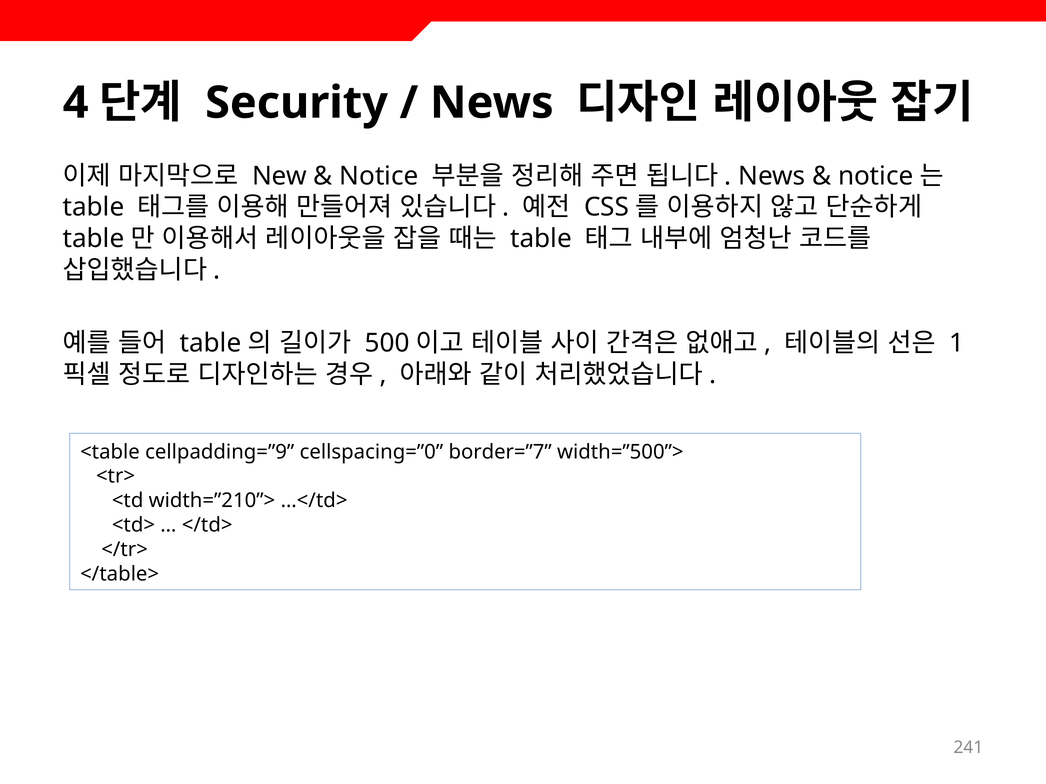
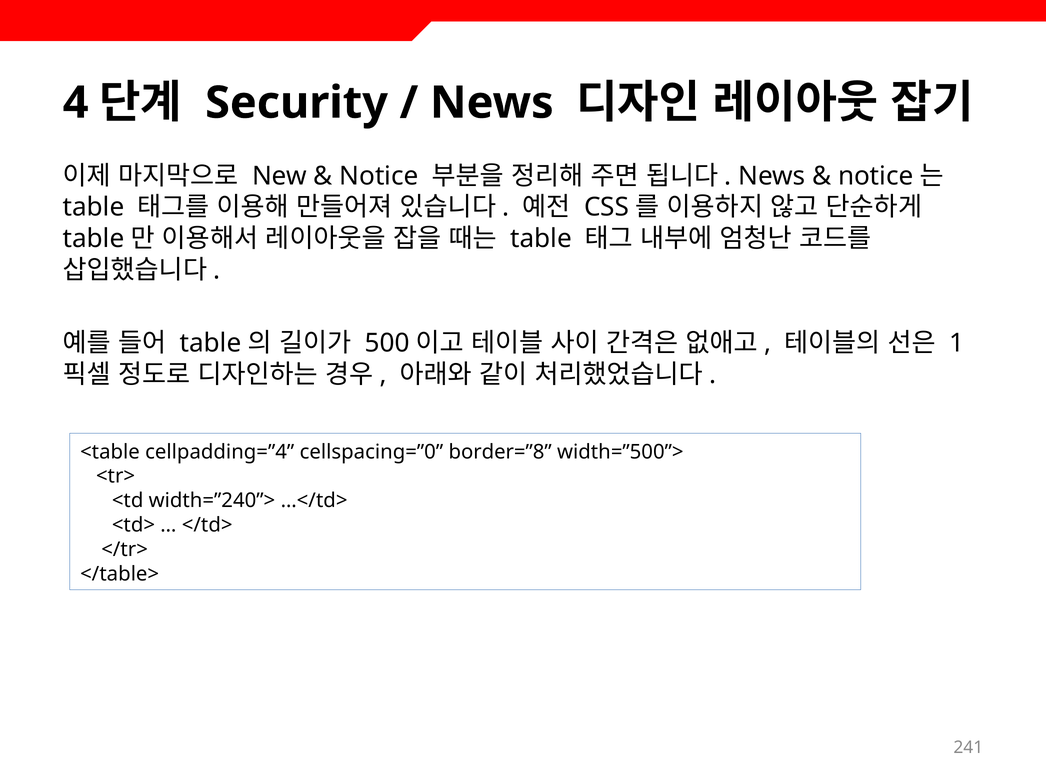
cellpadding=”9: cellpadding=”9 -> cellpadding=”4
border=”7: border=”7 -> border=”8
width=”210”>: width=”210”> -> width=”240”>
